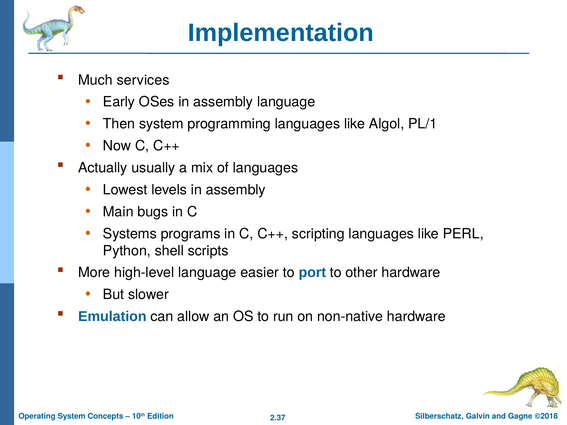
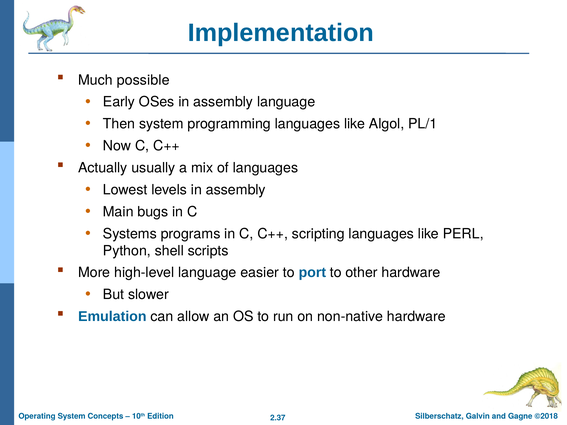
services: services -> possible
